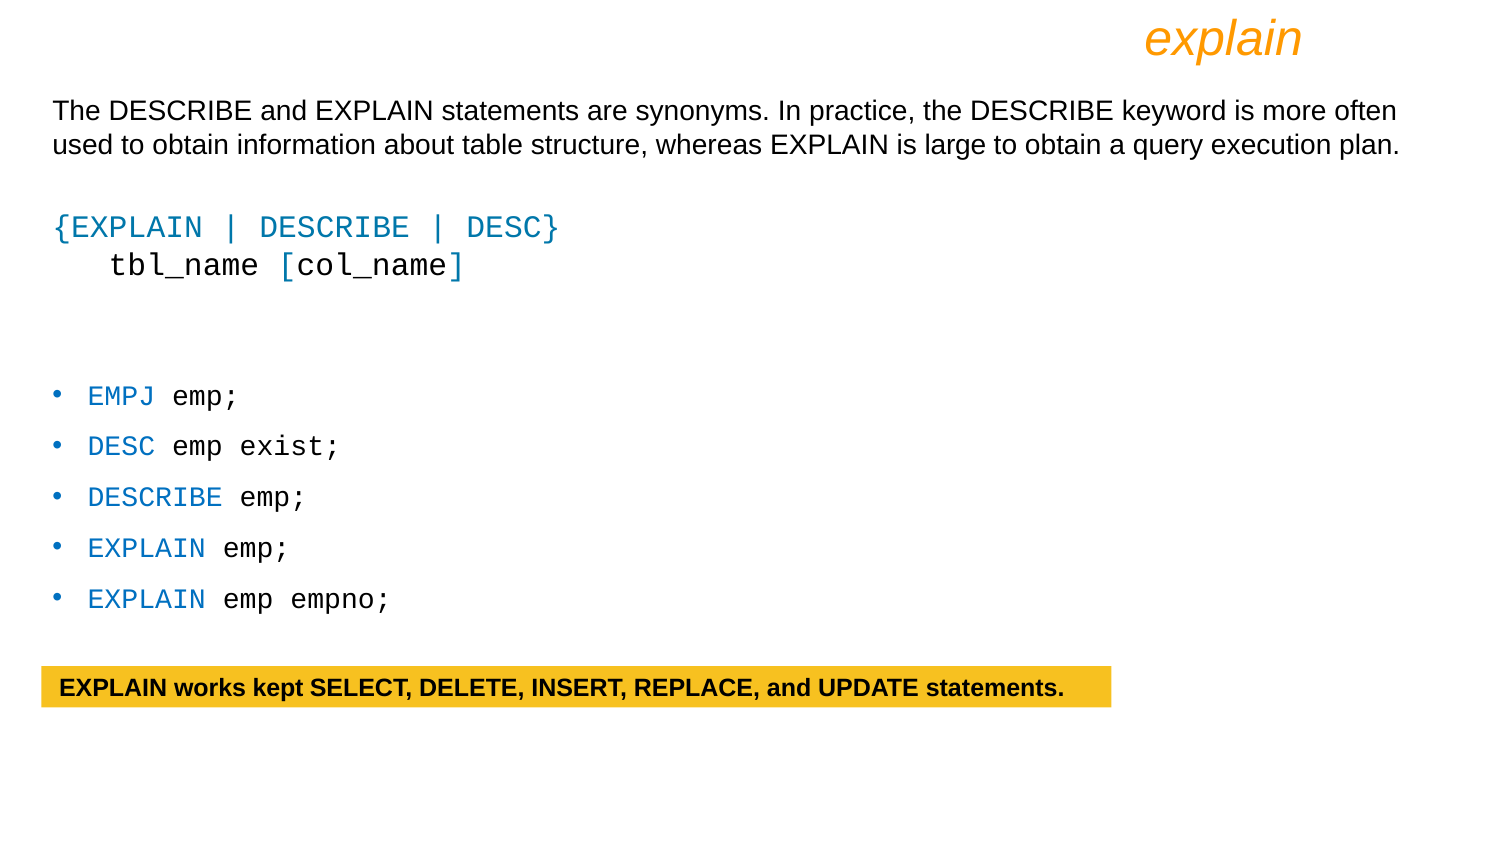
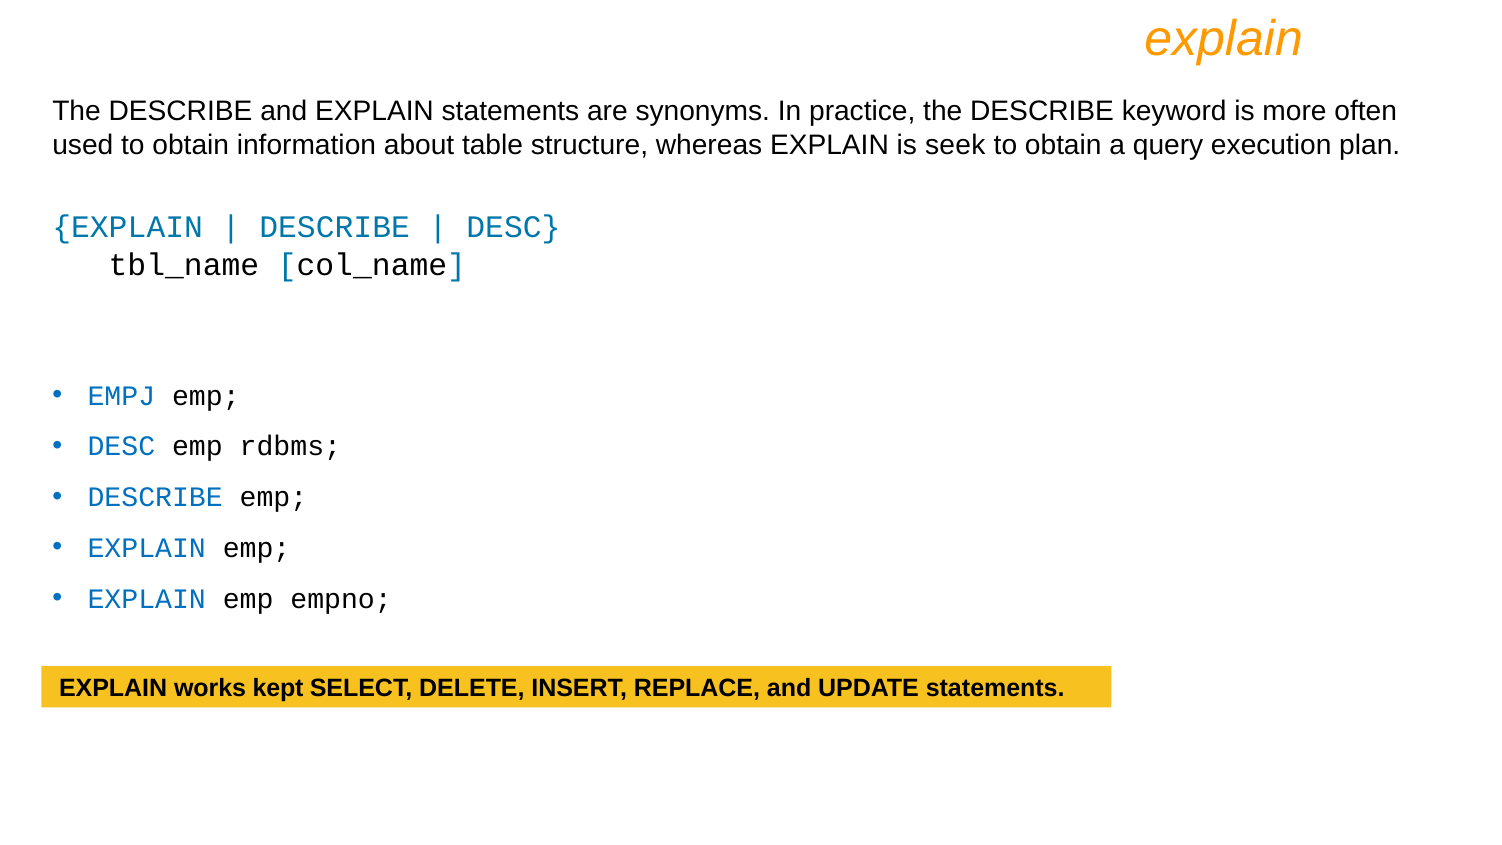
large: large -> seek
exist: exist -> rdbms
